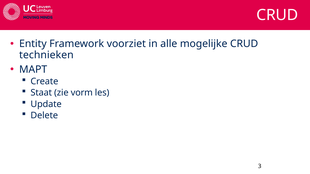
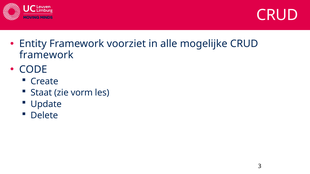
technieken at (46, 55): technieken -> framework
MAPT: MAPT -> CODE
